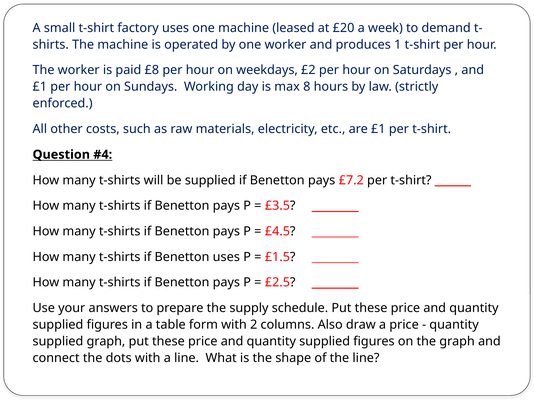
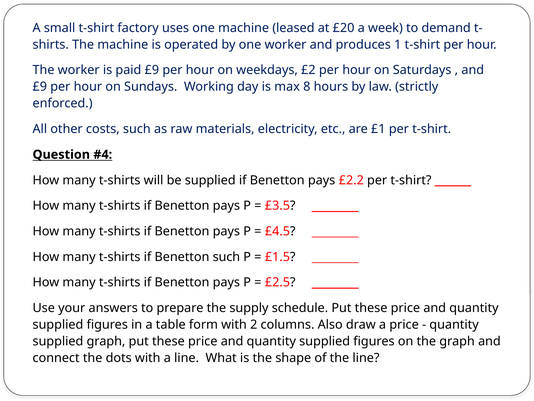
paid £8: £8 -> £9
£1 at (40, 87): £1 -> £9
£7.2: £7.2 -> £2.2
Benetton uses: uses -> such
